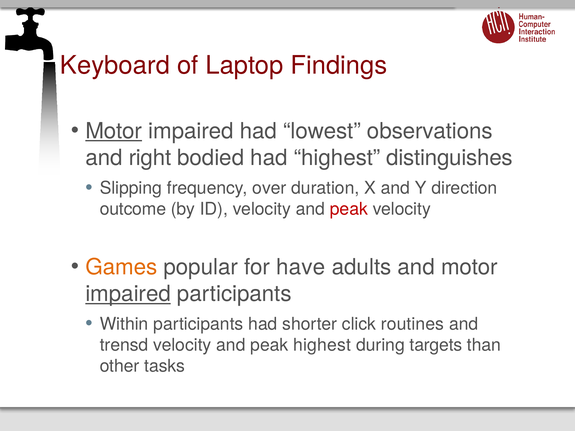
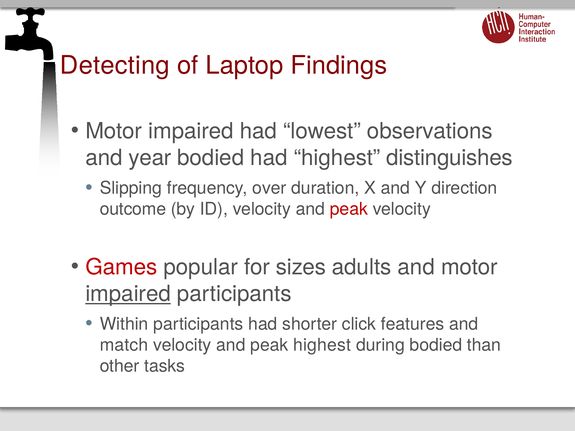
Keyboard: Keyboard -> Detecting
Motor at (114, 131) underline: present -> none
right: right -> year
Games colour: orange -> red
have: have -> sizes
routines: routines -> features
trensd: trensd -> match
during targets: targets -> bodied
